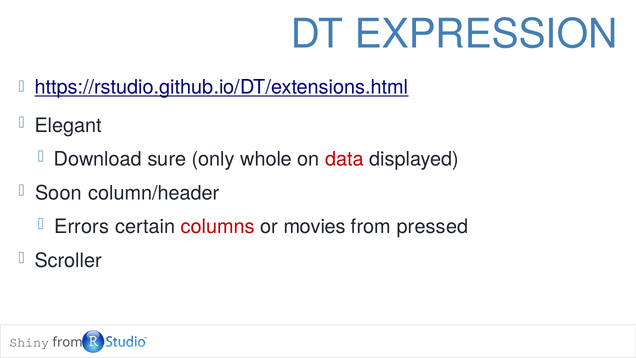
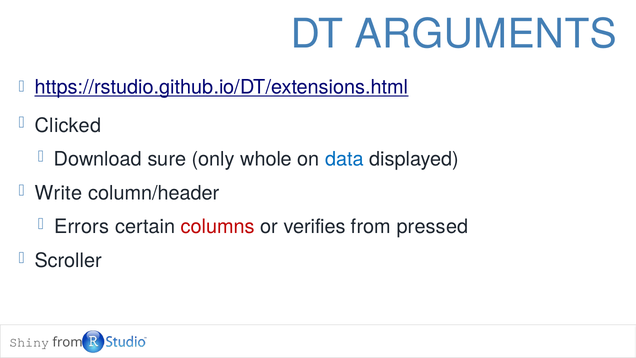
EXPRESSION: EXPRESSION -> ARGUMENTS
Elegant: Elegant -> Clicked
data colour: red -> blue
Soon: Soon -> Write
movies: movies -> verifies
